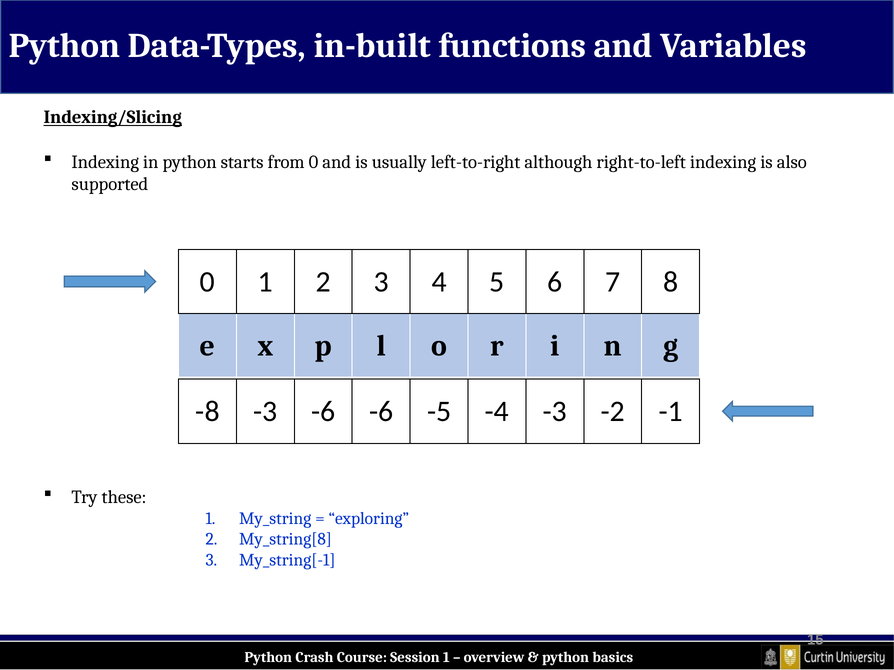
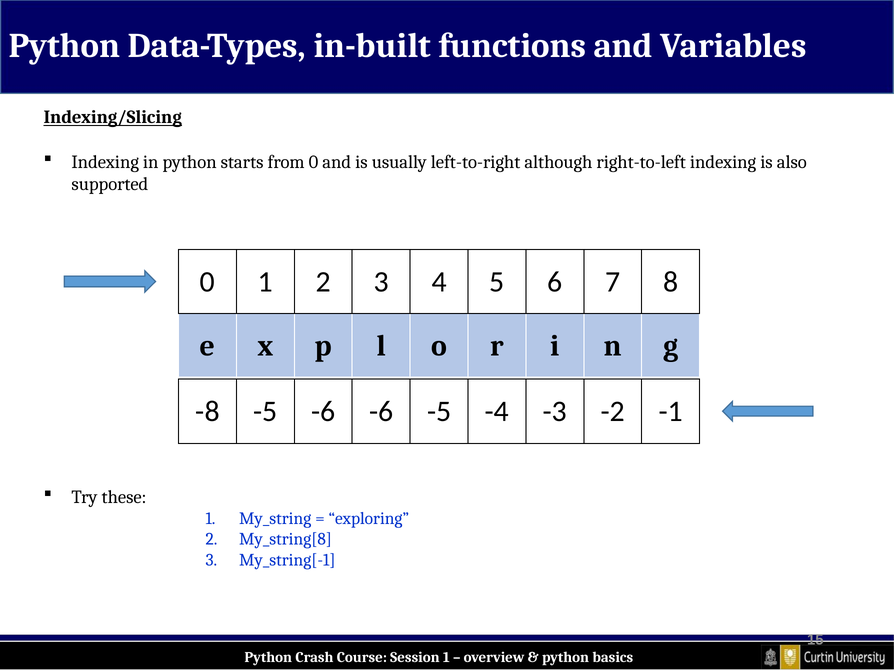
-8 -3: -3 -> -5
